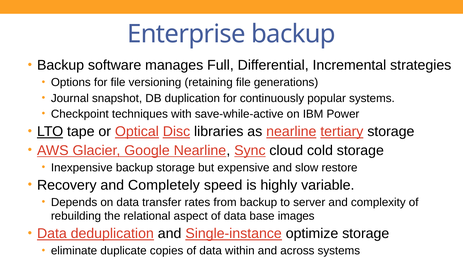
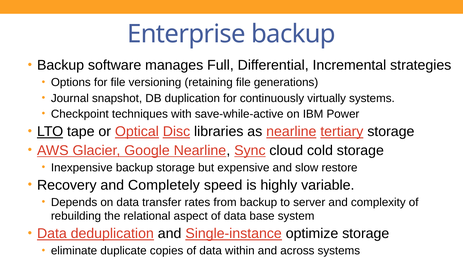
popular: popular -> virtually
images: images -> system
